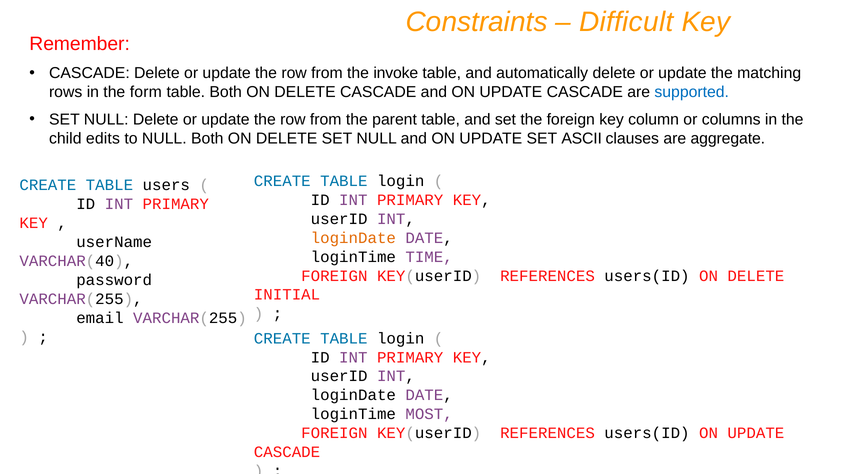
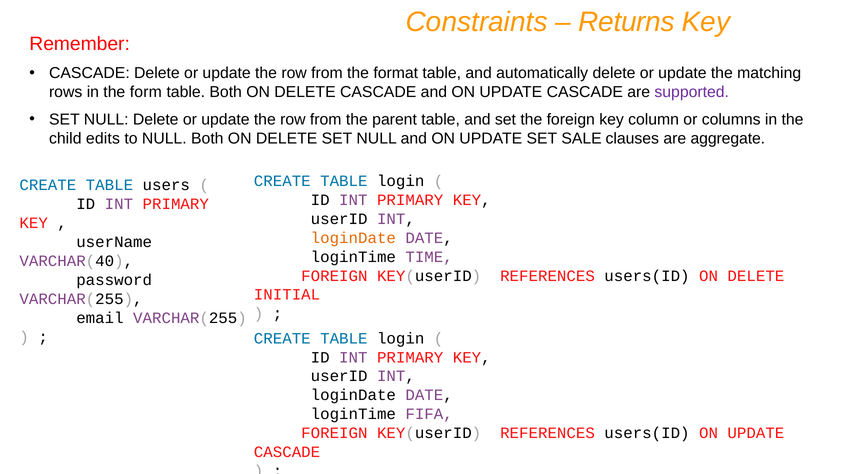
Difficult: Difficult -> Returns
invoke: invoke -> format
supported colour: blue -> purple
ASCII: ASCII -> SALE
MOST: MOST -> FIFA
